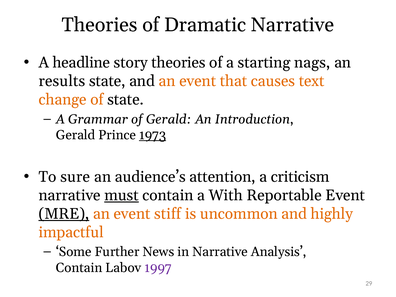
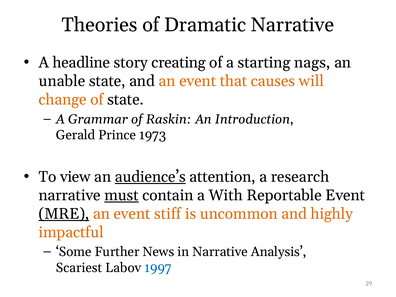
story theories: theories -> creating
results: results -> unable
text: text -> will
of Gerald: Gerald -> Raskin
1973 underline: present -> none
sure: sure -> view
audience’s underline: none -> present
criticism: criticism -> research
Contain at (79, 268): Contain -> Scariest
1997 colour: purple -> blue
